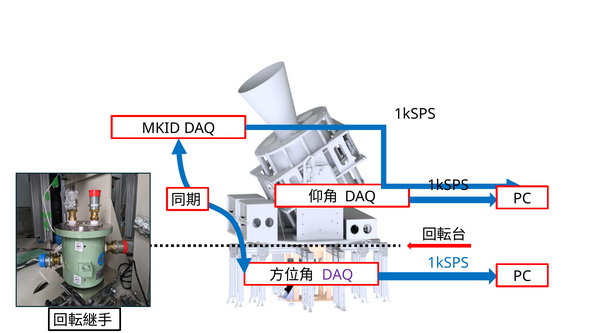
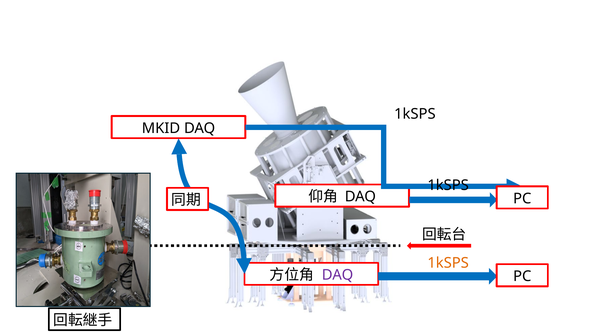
1kSPS at (448, 262) colour: blue -> orange
